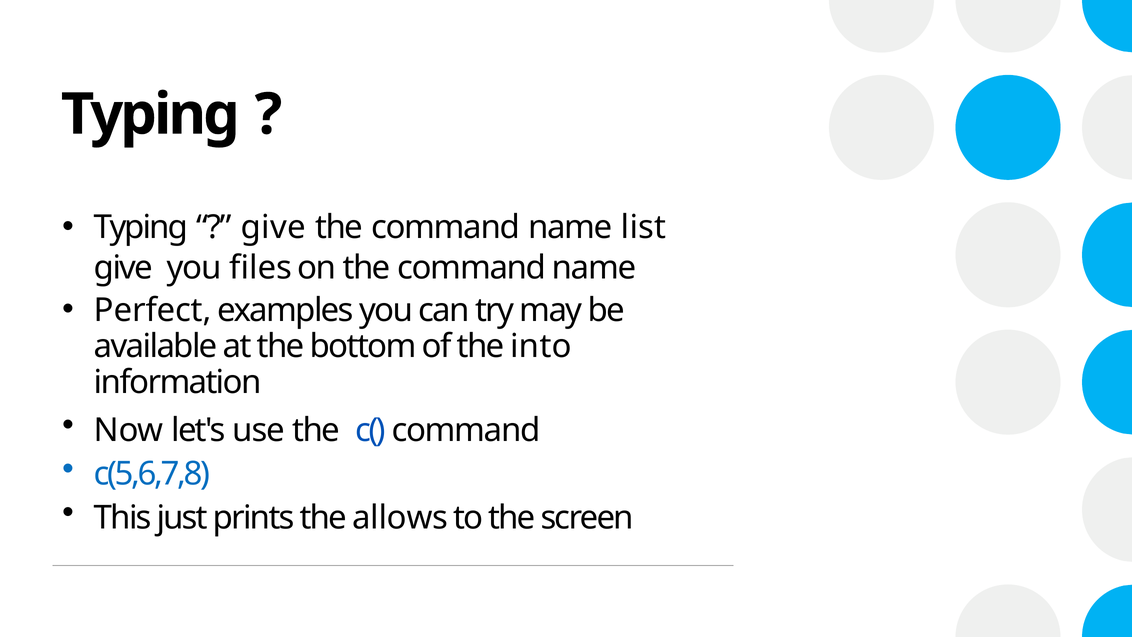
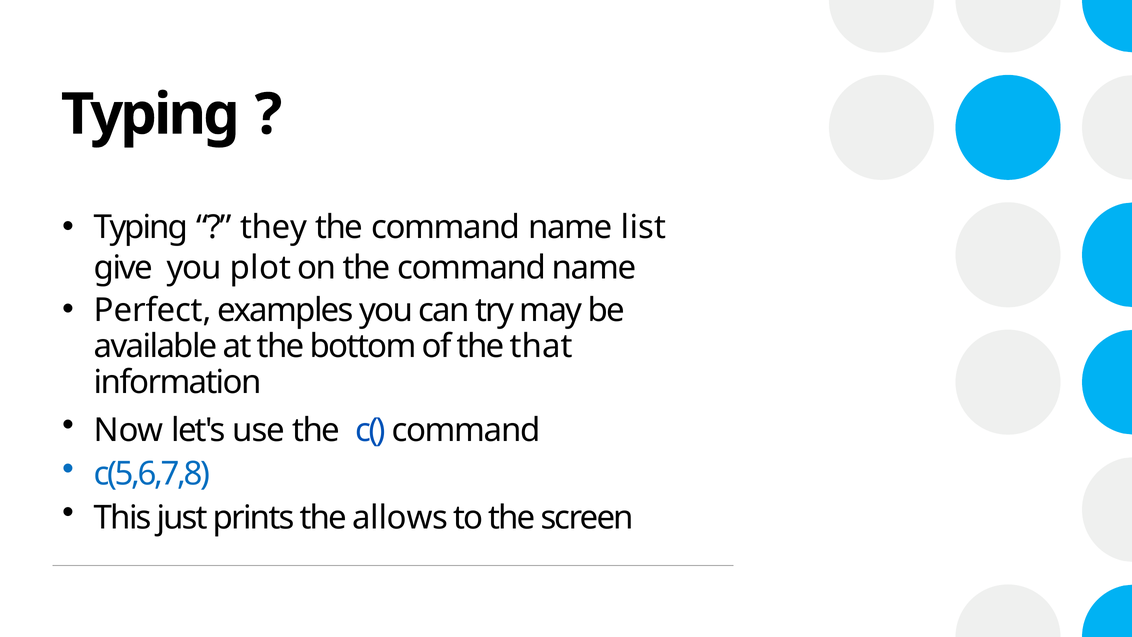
give at (273, 227): give -> they
files: files -> plot
into: into -> that
